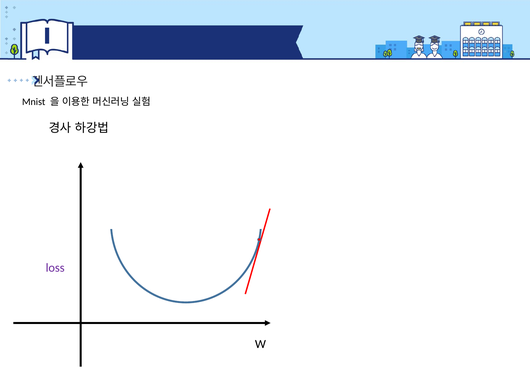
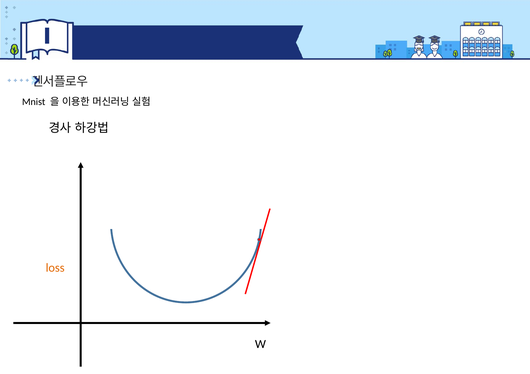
loss colour: purple -> orange
